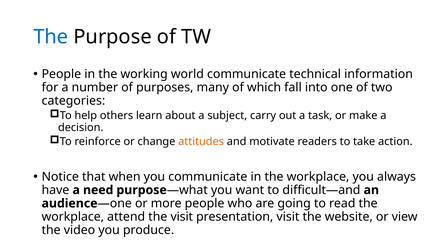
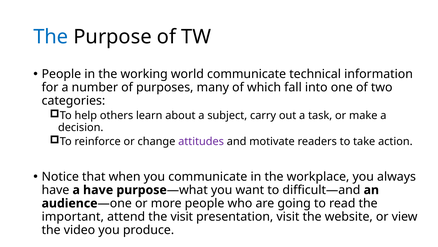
attitudes colour: orange -> purple
a need: need -> have
workplace at (73, 216): workplace -> important
